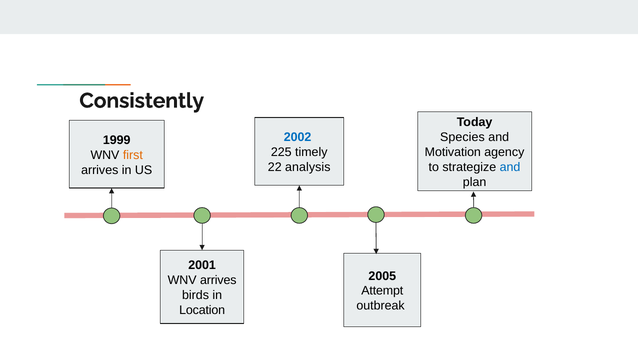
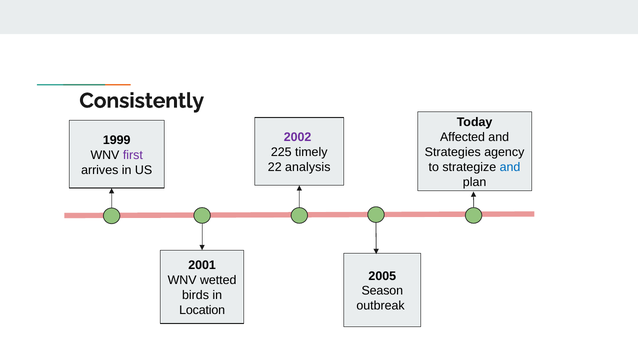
2002 colour: blue -> purple
Species: Species -> Affected
Motivation: Motivation -> Strategies
first colour: orange -> purple
WNV arrives: arrives -> wetted
Attempt: Attempt -> Season
